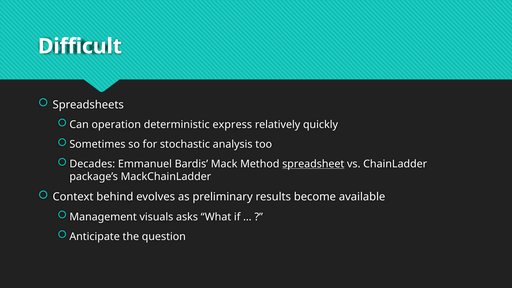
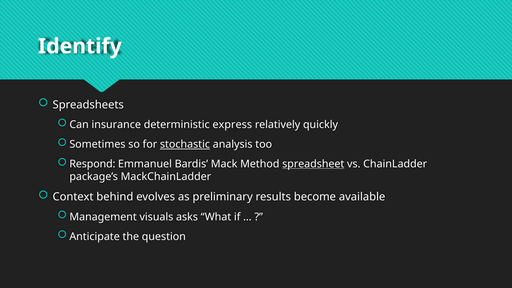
Difficult: Difficult -> Identify
operation: operation -> insurance
stochastic underline: none -> present
Decades: Decades -> Respond
